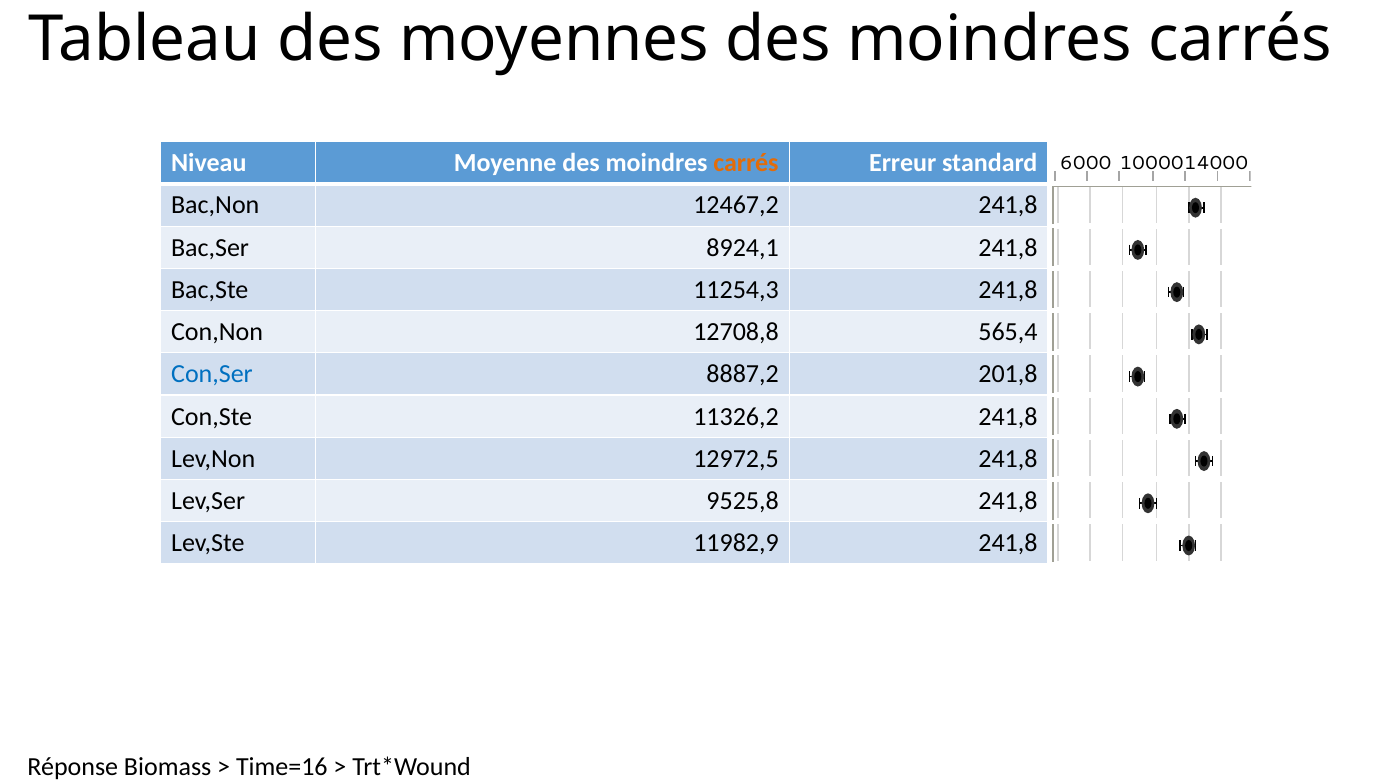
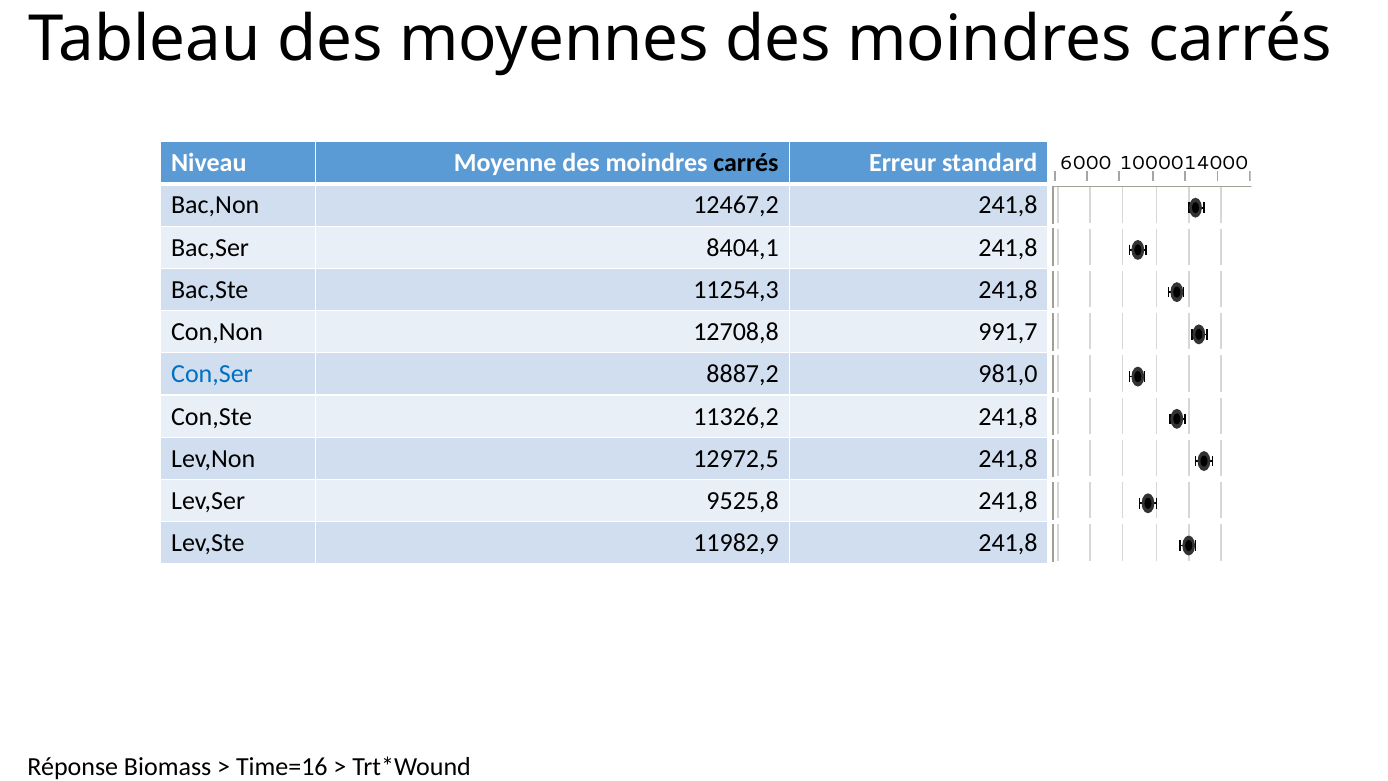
carrés at (746, 163) colour: orange -> black
8924,1: 8924,1 -> 8404,1
565,4: 565,4 -> 991,7
201,8: 201,8 -> 981,0
